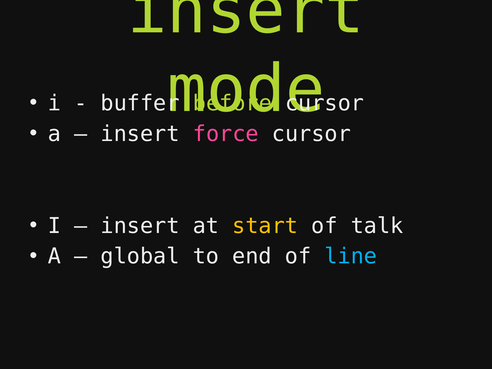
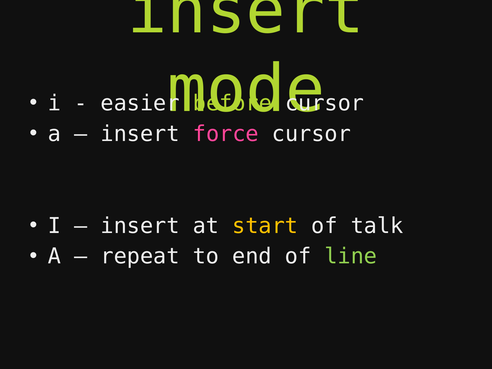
buffer: buffer -> easier
global: global -> repeat
line colour: light blue -> light green
